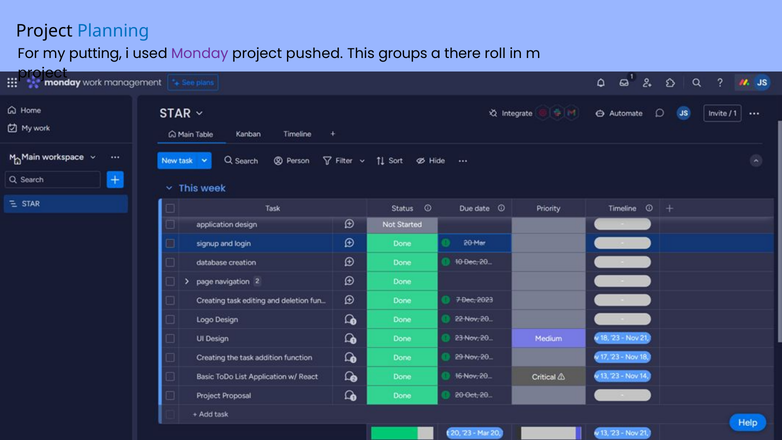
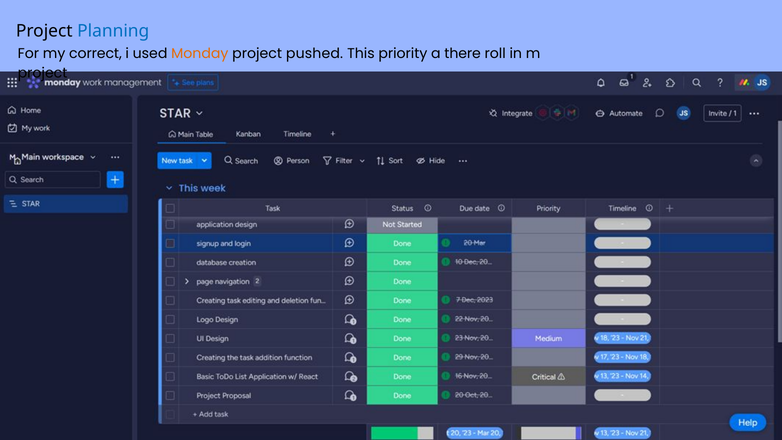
putting: putting -> correct
Monday colour: purple -> orange
groups: groups -> priority
